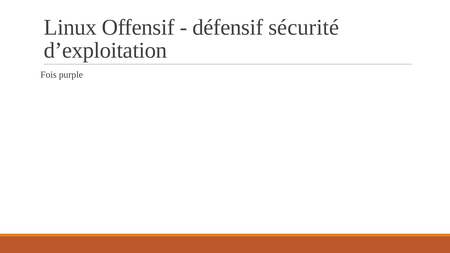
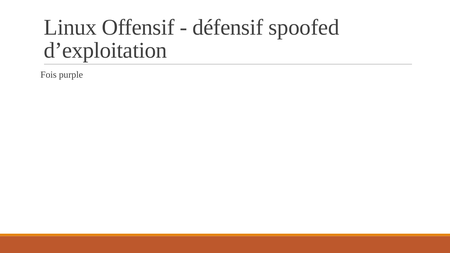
sécurité: sécurité -> spoofed
